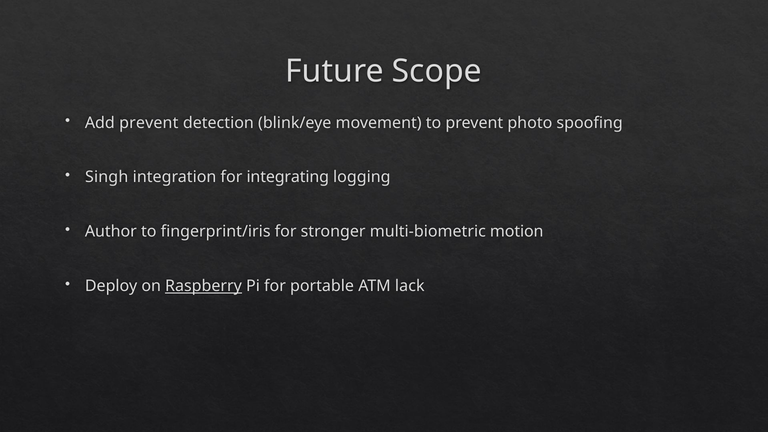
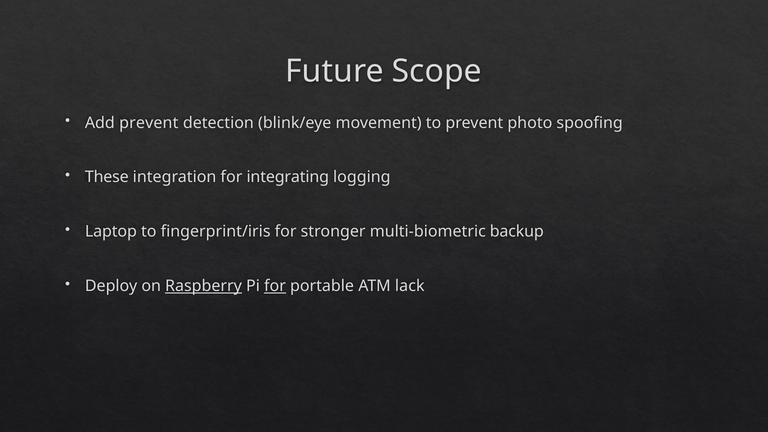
Singh: Singh -> These
Author: Author -> Laptop
motion: motion -> backup
for at (275, 286) underline: none -> present
